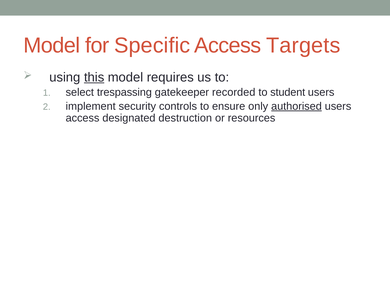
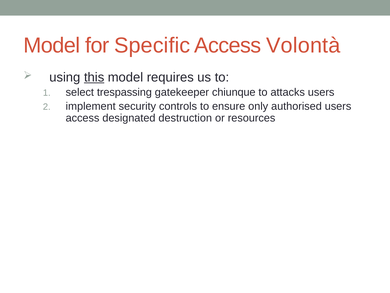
Targets: Targets -> Volontà
recorded: recorded -> chiunque
student: student -> attacks
authorised underline: present -> none
